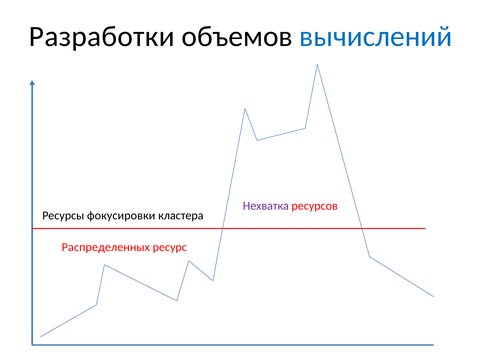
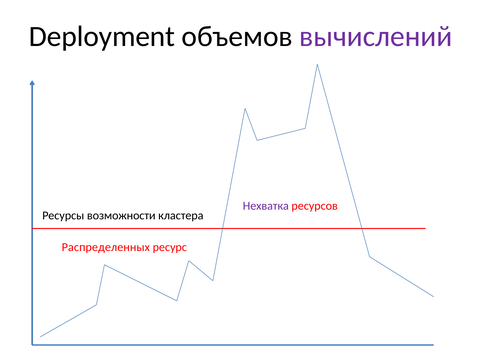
Разработки: Разработки -> Deployment
вычислений colour: blue -> purple
фокусировки: фокусировки -> возможности
